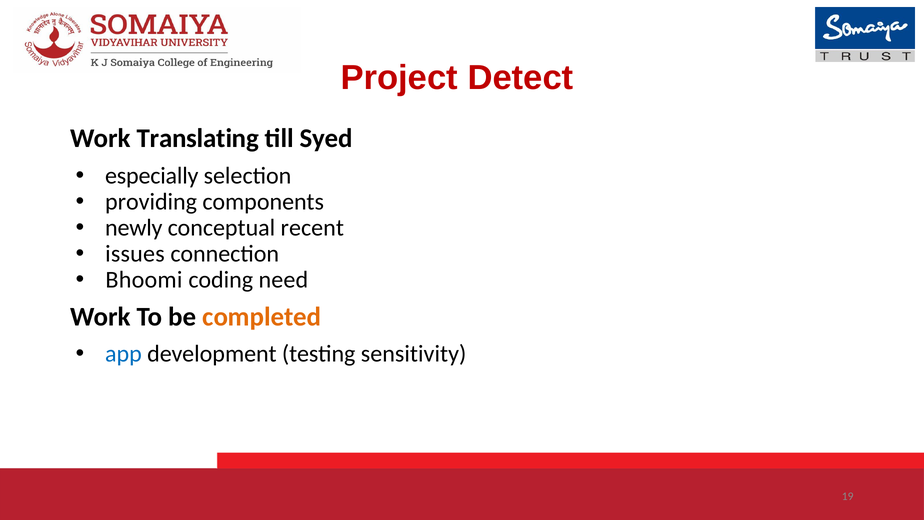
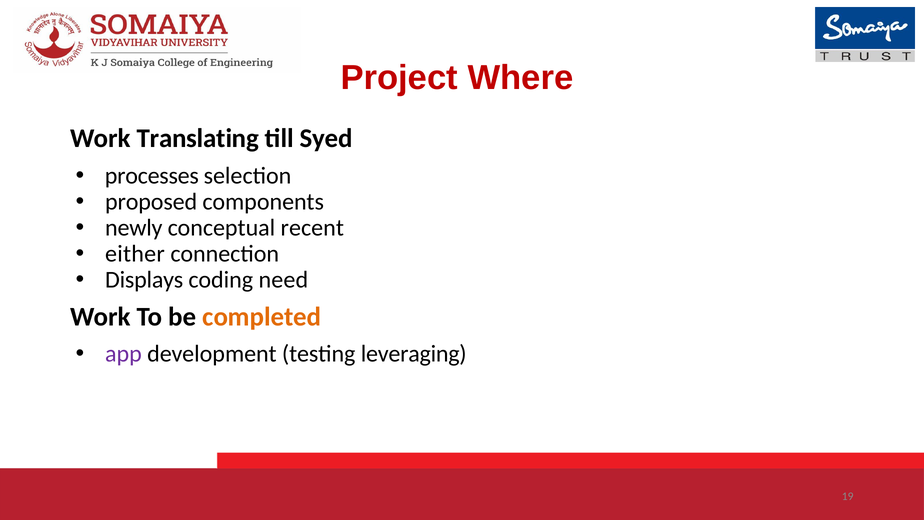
Detect: Detect -> Where
especially: especially -> processes
providing: providing -> proposed
issues: issues -> either
Bhoomi: Bhoomi -> Displays
app colour: blue -> purple
sensitivity: sensitivity -> leveraging
